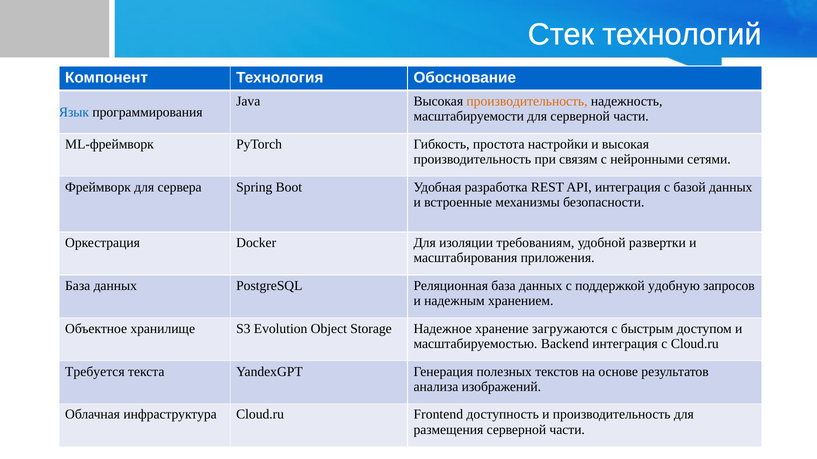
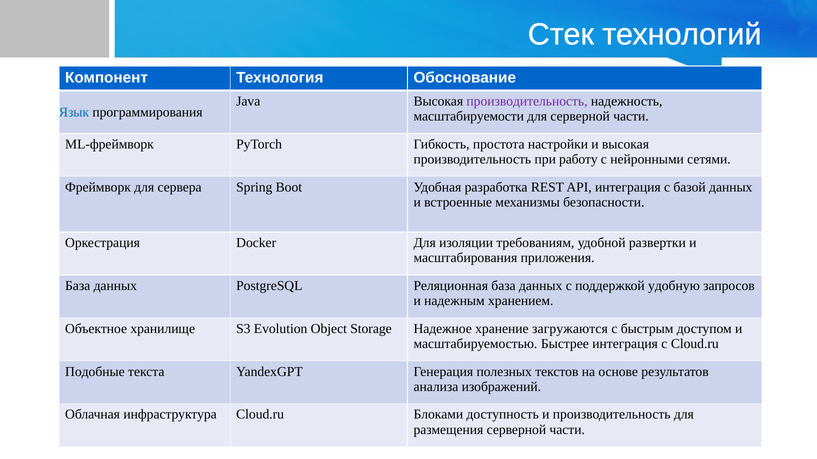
производительность at (527, 101) colour: orange -> purple
связям: связям -> работу
Backend: Backend -> Быстрее
Требуется: Требуется -> Подобные
Frontend: Frontend -> Блоками
